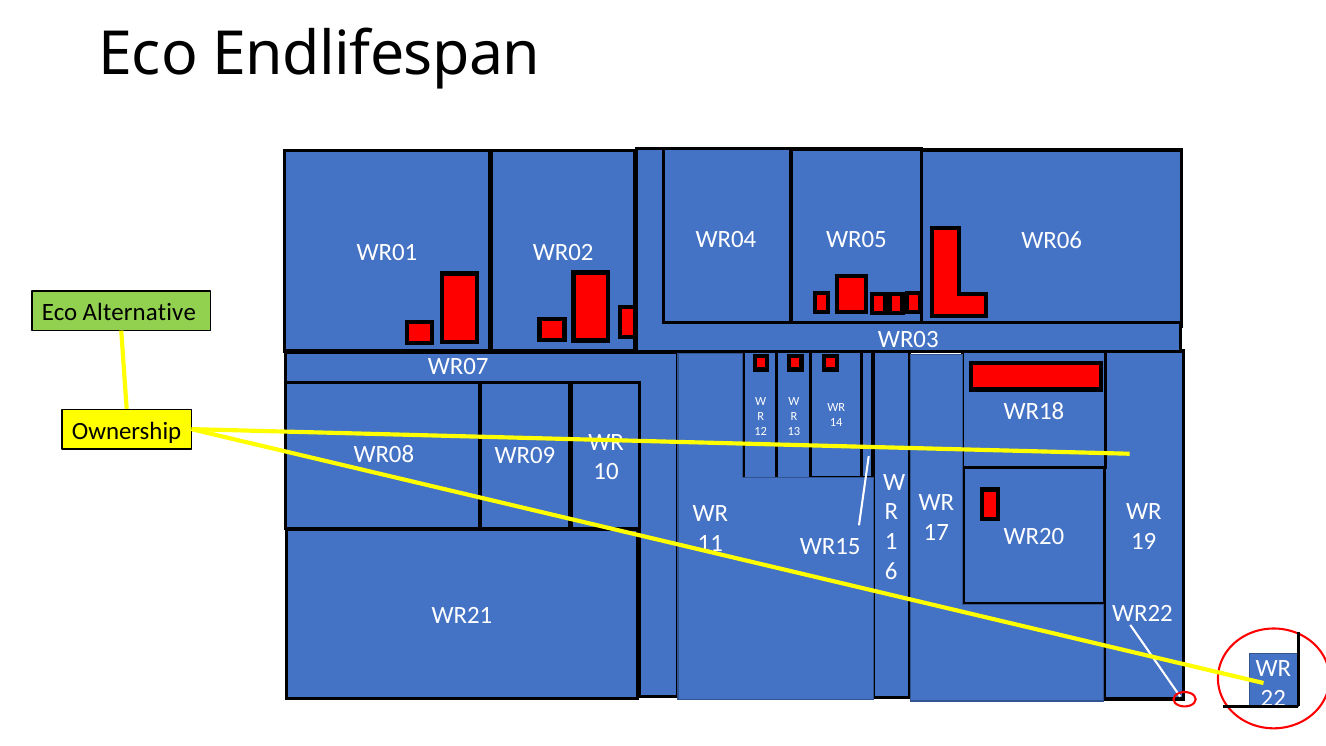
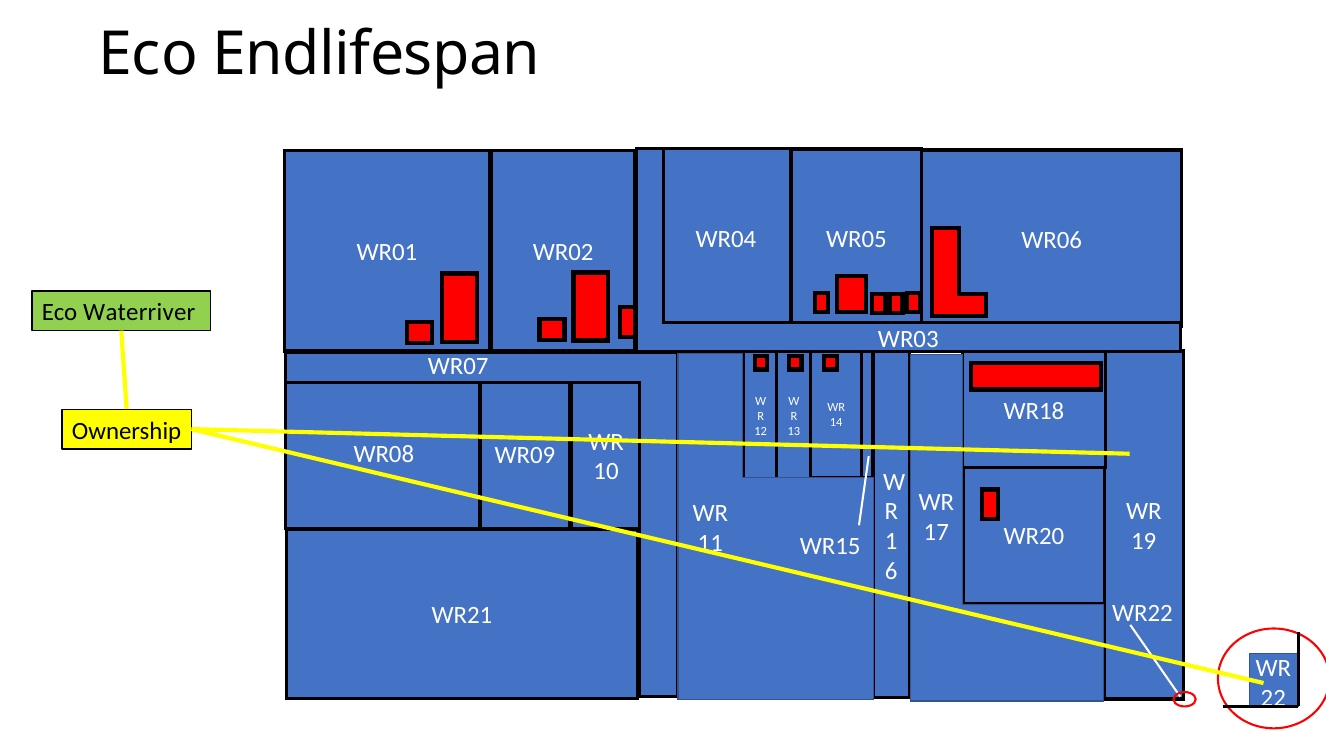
Alternative: Alternative -> Waterriver
